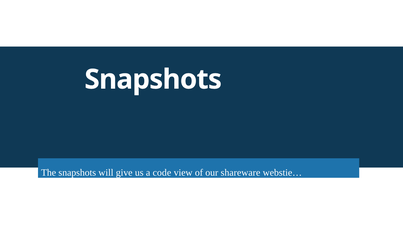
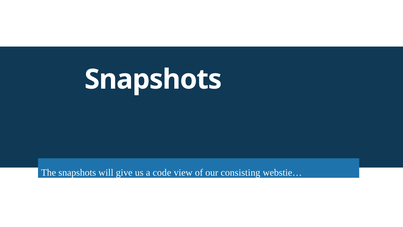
shareware: shareware -> consisting
